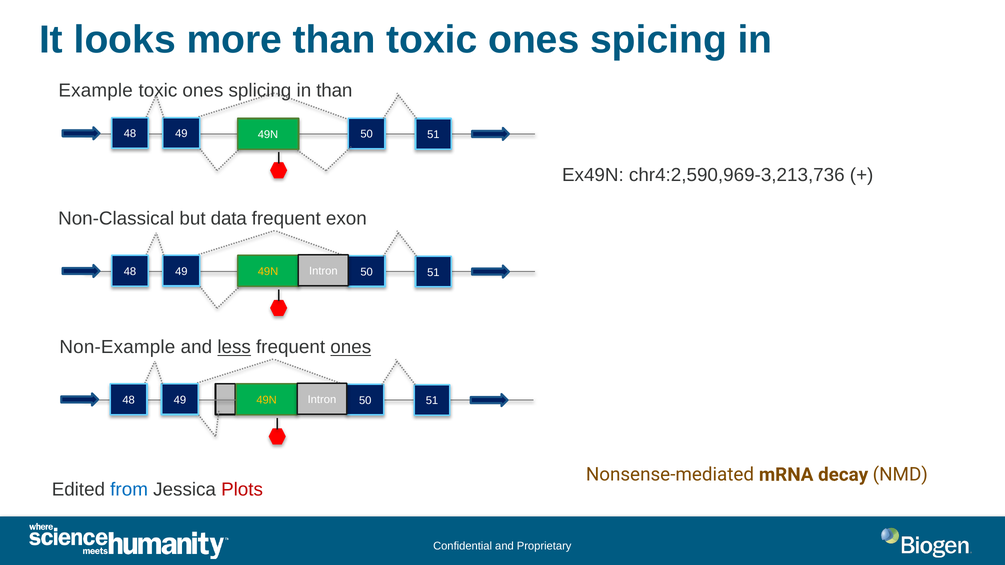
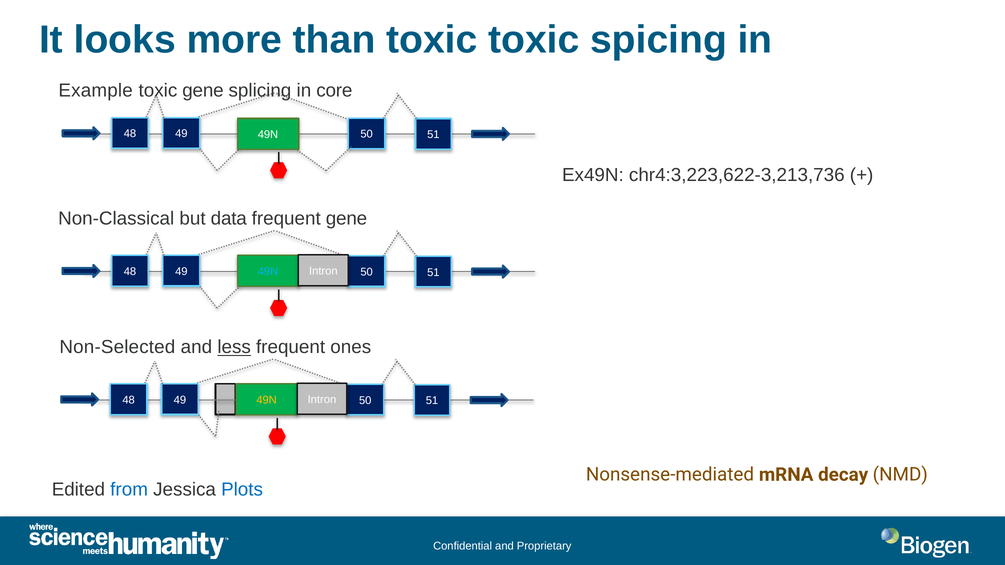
than toxic ones: ones -> toxic
ones at (203, 90): ones -> gene
in than: than -> core
chr4:2,590,969-3,213,736: chr4:2,590,969-3,213,736 -> chr4:3,223,622-3,213,736
frequent exon: exon -> gene
49N at (268, 272) colour: yellow -> light blue
Non-Example: Non-Example -> Non-Selected
ones at (351, 347) underline: present -> none
Plots colour: red -> blue
